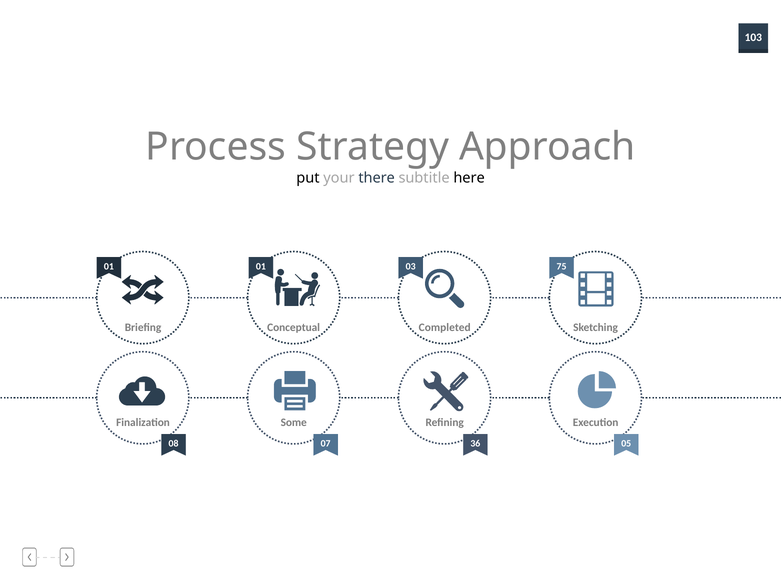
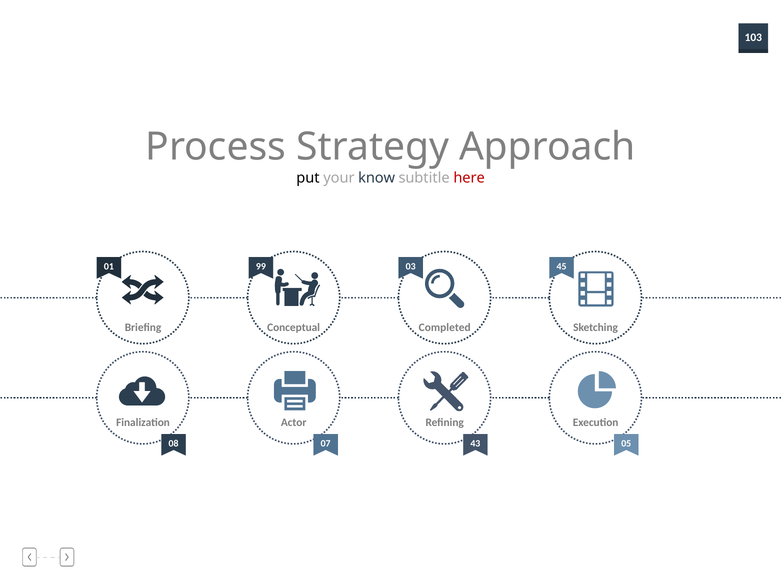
there: there -> know
here colour: black -> red
01 01: 01 -> 99
75: 75 -> 45
Some: Some -> Actor
36: 36 -> 43
